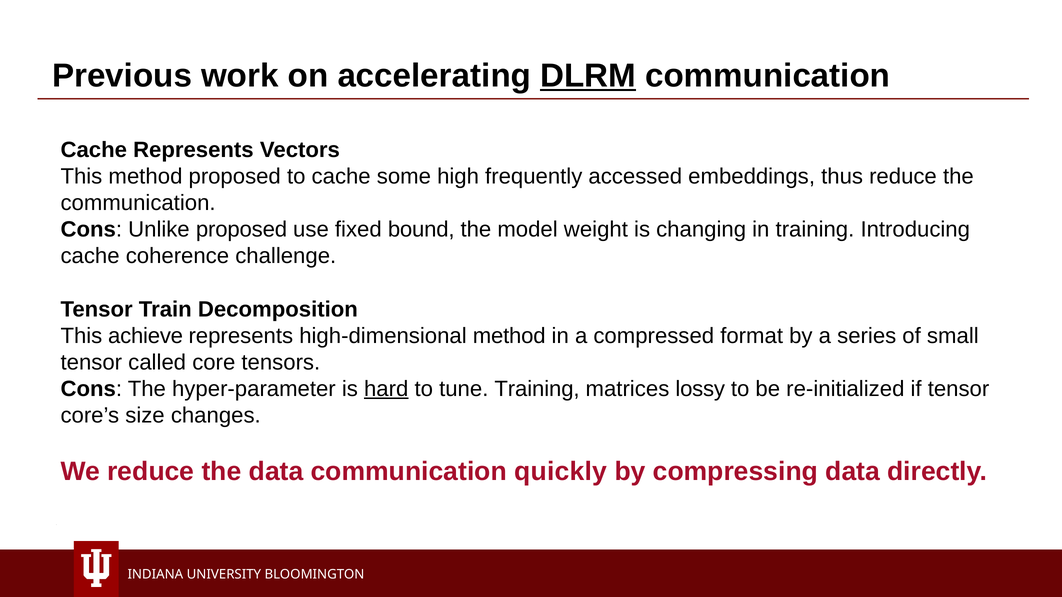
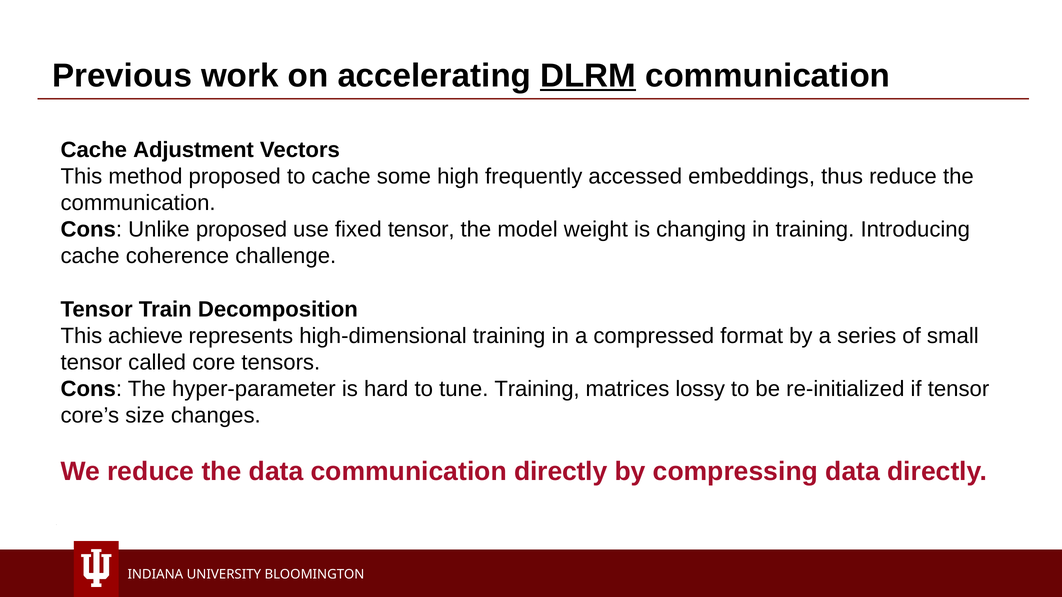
Cache Represents: Represents -> Adjustment
fixed bound: bound -> tensor
high-dimensional method: method -> training
hard underline: present -> none
communication quickly: quickly -> directly
